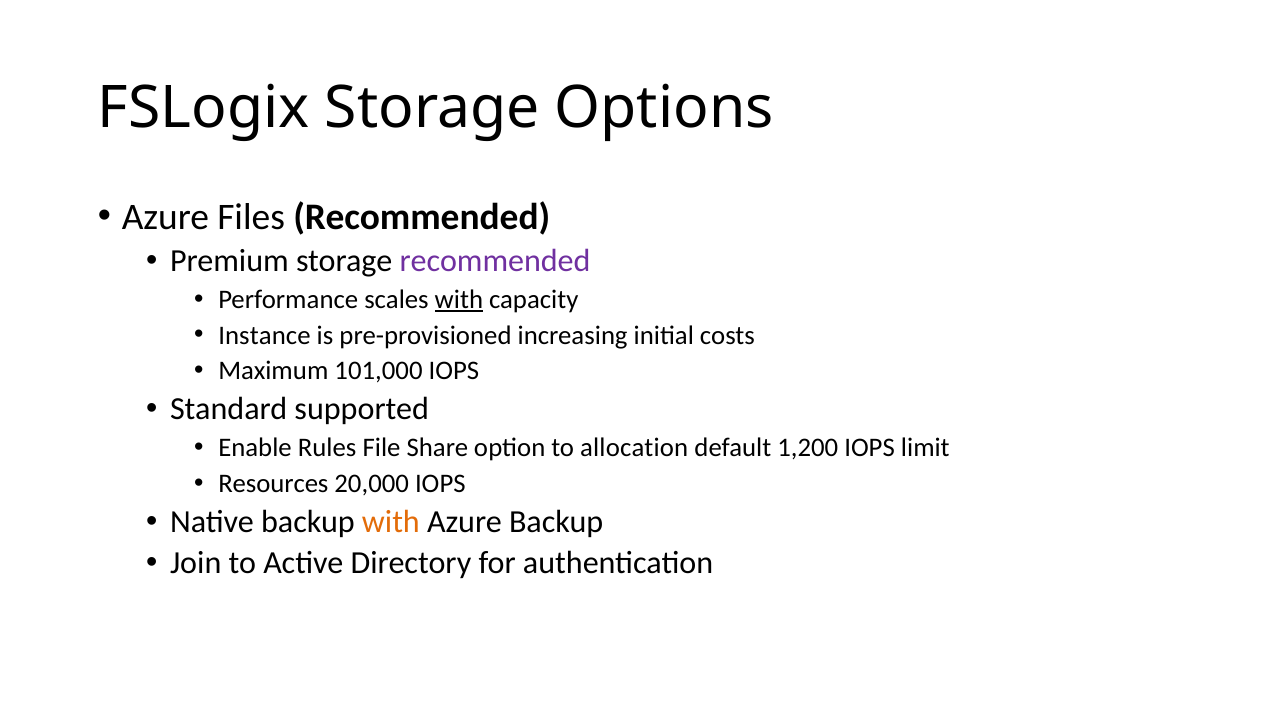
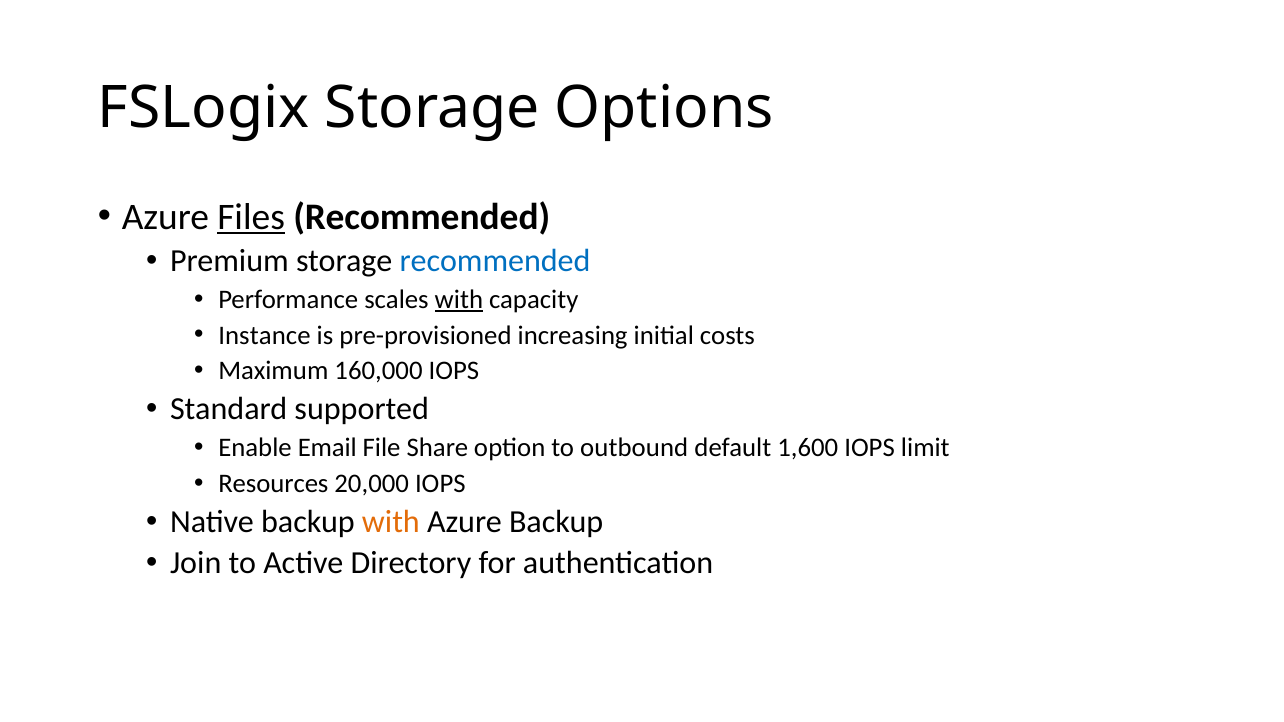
Files underline: none -> present
recommended at (495, 261) colour: purple -> blue
101,000: 101,000 -> 160,000
Rules: Rules -> Email
allocation: allocation -> outbound
1,200: 1,200 -> 1,600
